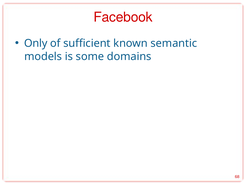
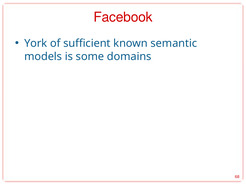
Only: Only -> York
